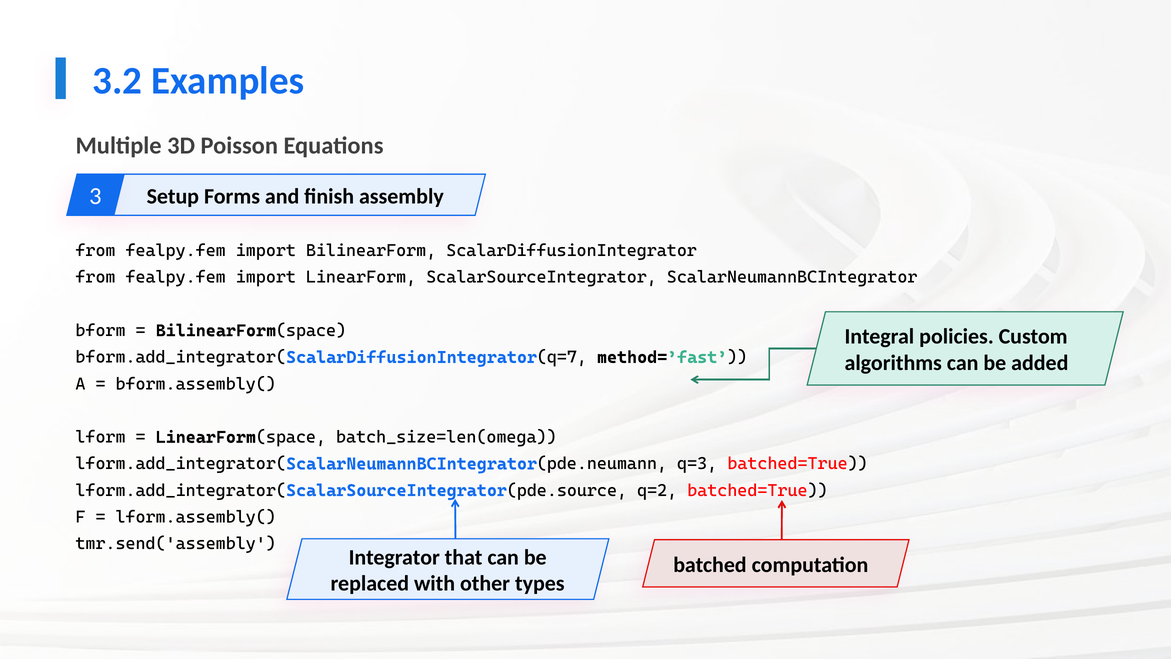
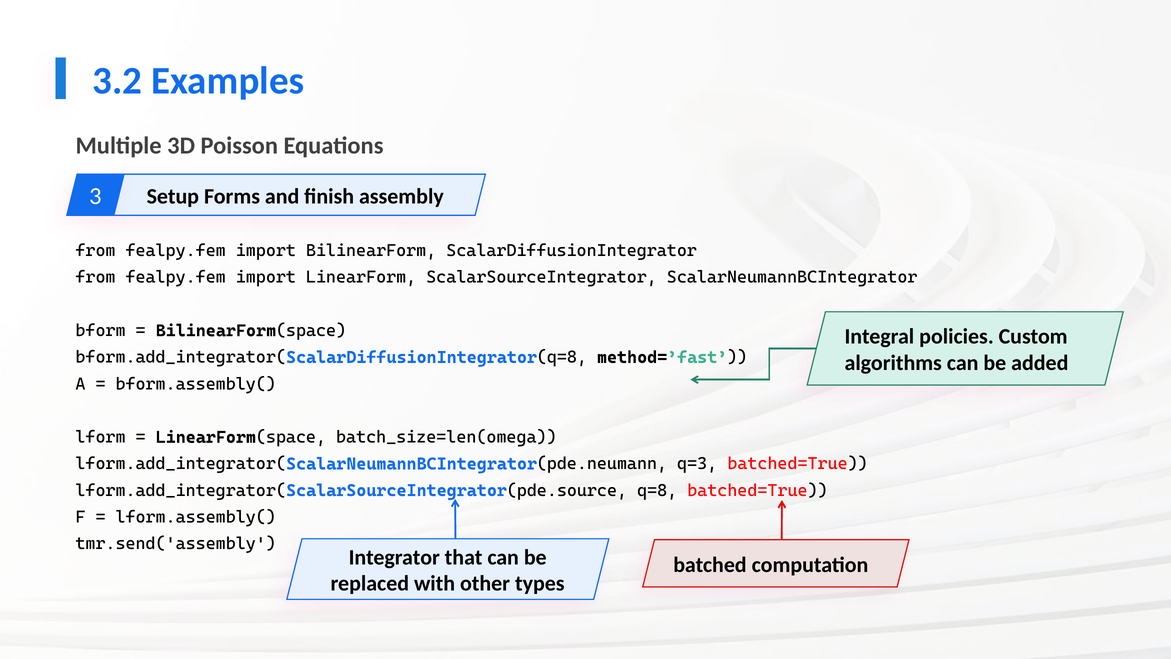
ScalarDiffusionIntegrator q=7: q=7 -> q=8
q=2 at (657, 490): q=2 -> q=8
